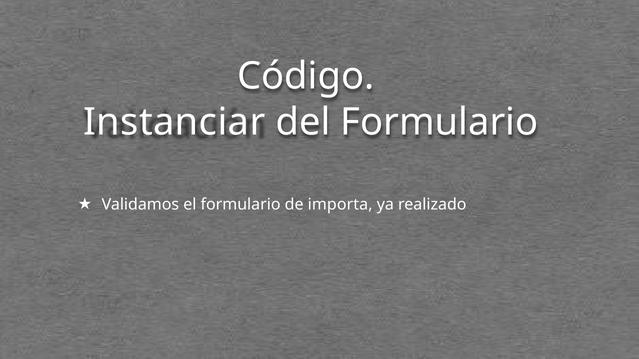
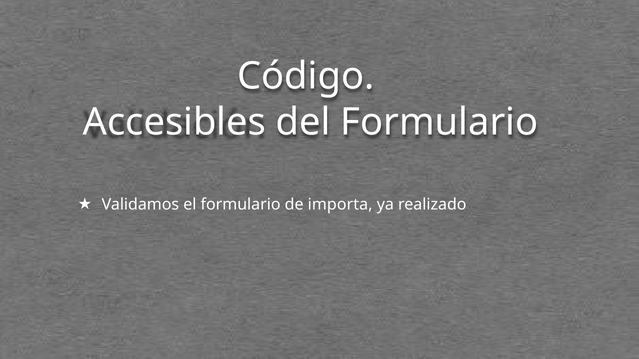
Instanciar: Instanciar -> Accesibles
